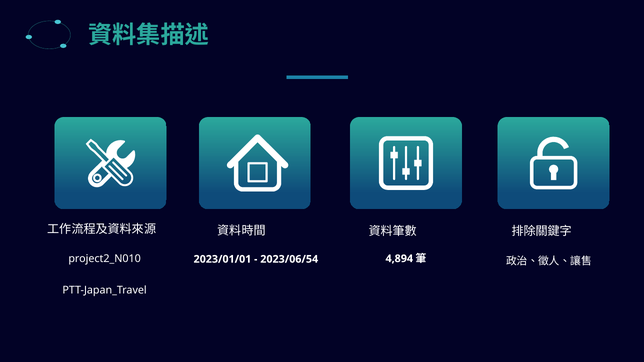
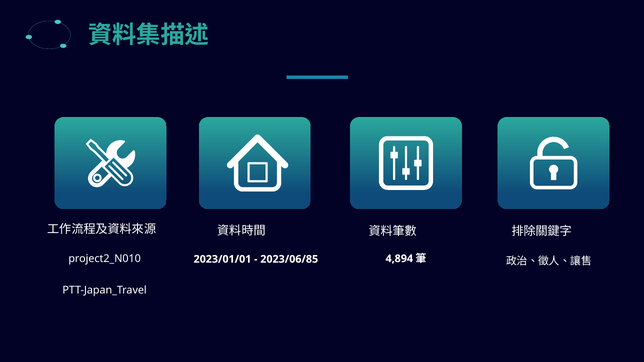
2023/06/54: 2023/06/54 -> 2023/06/85
